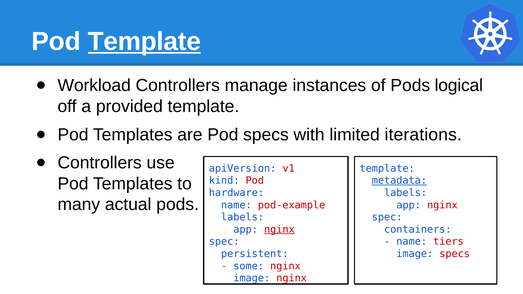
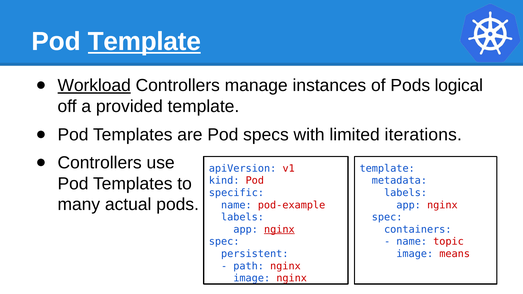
Workload underline: none -> present
metadata underline: present -> none
hardware: hardware -> specific
tiers: tiers -> topic
image specs: specs -> means
some: some -> path
